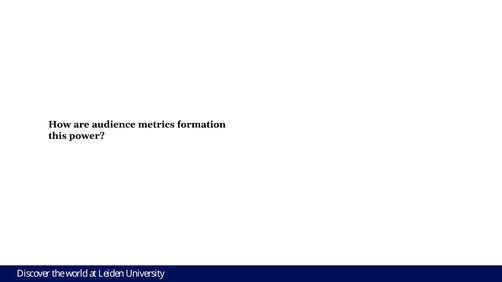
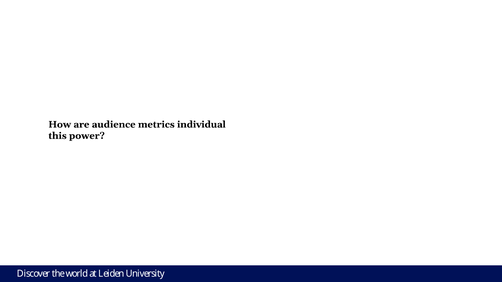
formation: formation -> individual
